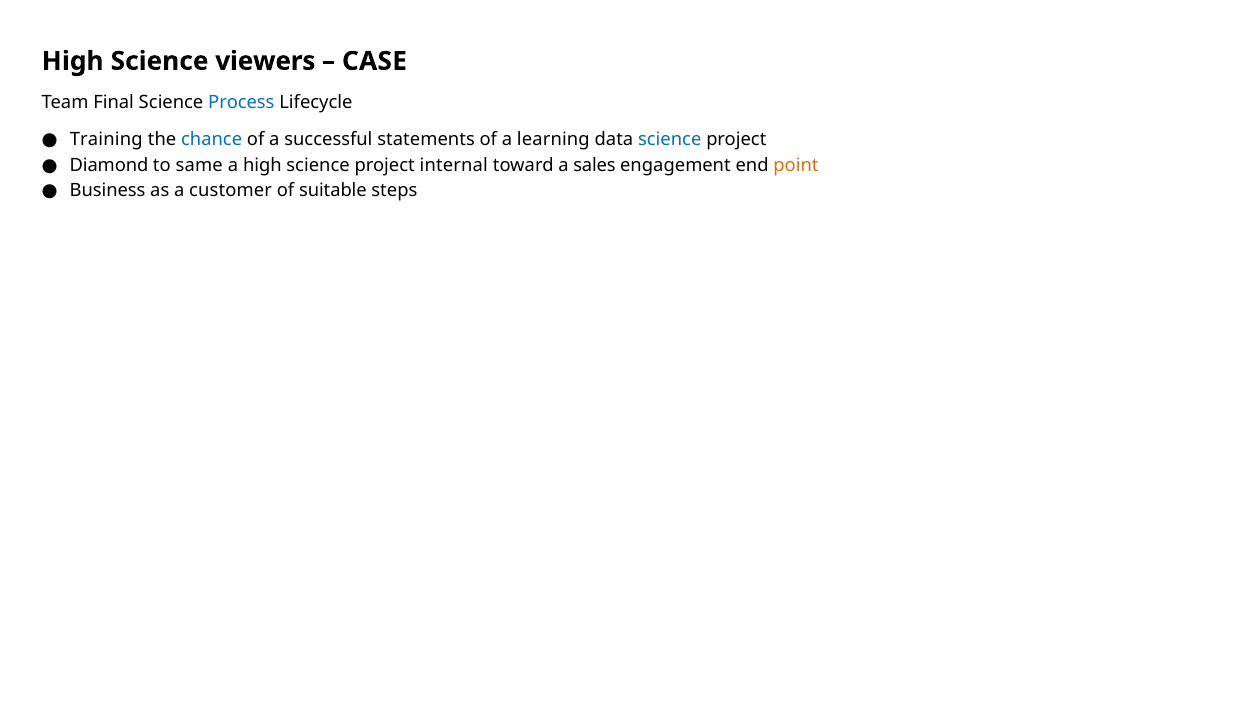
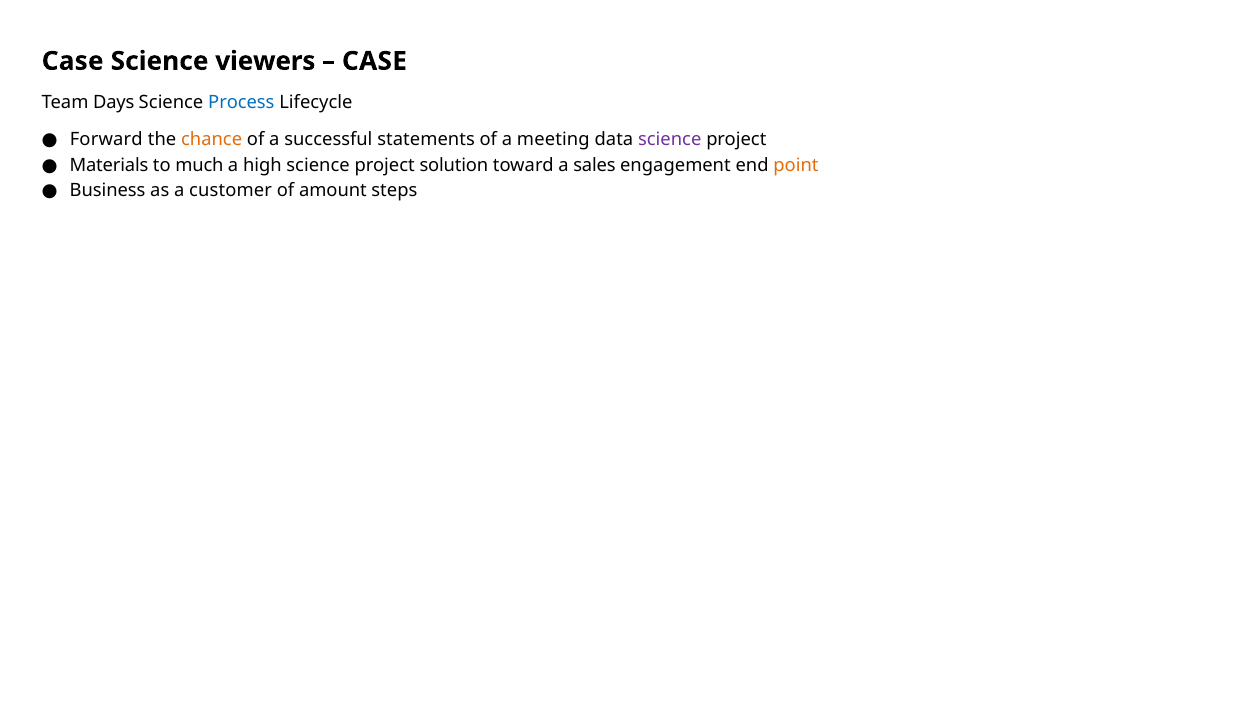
High at (73, 61): High -> Case
Final: Final -> Days
Training: Training -> Forward
chance colour: blue -> orange
learning: learning -> meeting
science at (670, 140) colour: blue -> purple
Diamond: Diamond -> Materials
same: same -> much
internal: internal -> solution
suitable: suitable -> amount
